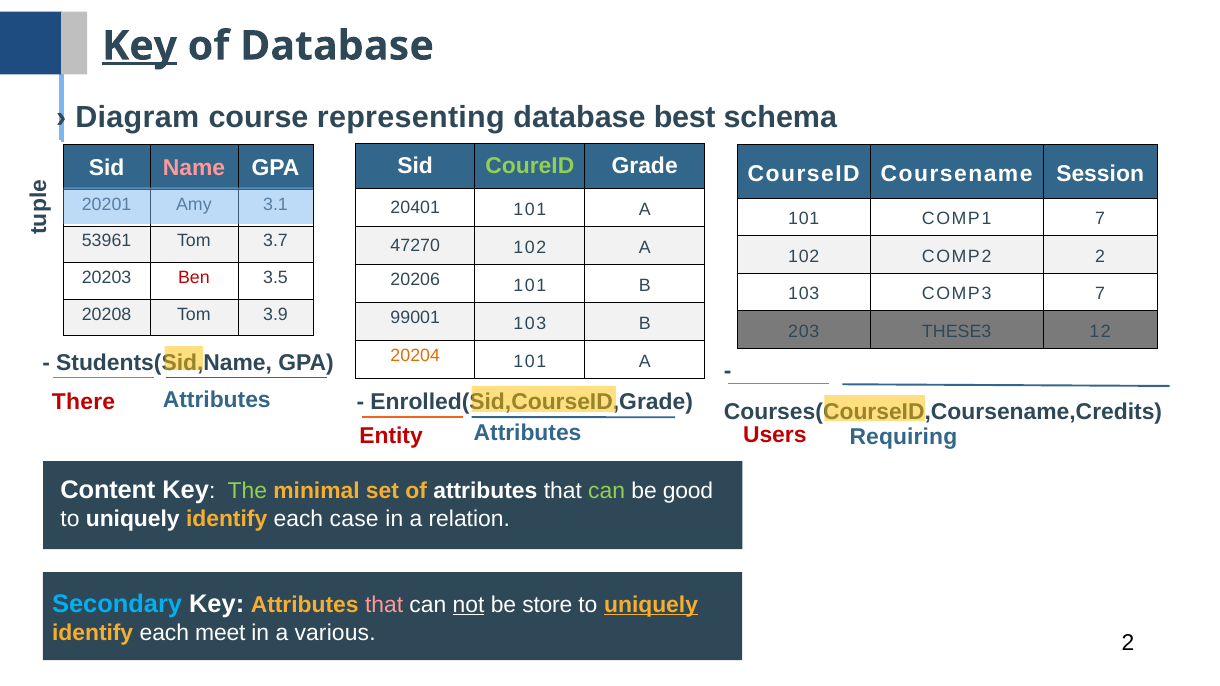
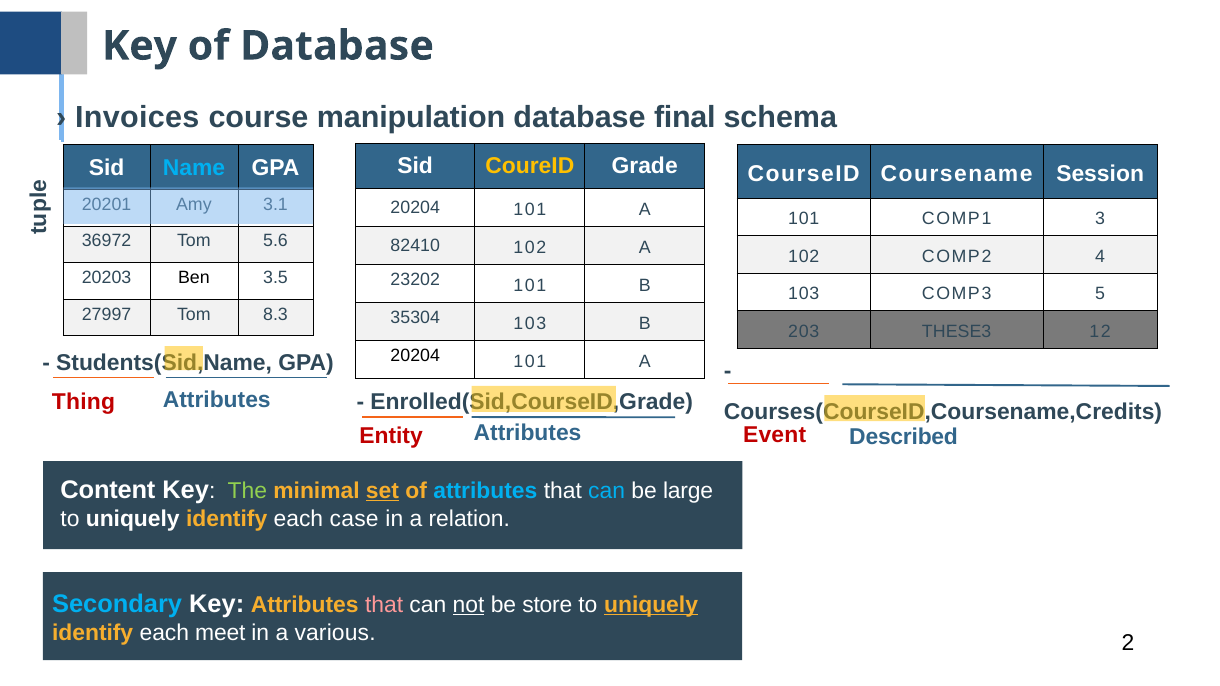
Key at (140, 46) underline: present -> none
Diagram: Diagram -> Invoices
representing: representing -> manipulation
best: best -> final
CoureID colour: light green -> yellow
Name colour: pink -> light blue
20401 at (415, 208): 20401 -> 20204
COMP1 7: 7 -> 3
53961: 53961 -> 36972
3.7: 3.7 -> 5.6
47270: 47270 -> 82410
COMP2 2: 2 -> 4
Ben colour: red -> black
20206: 20206 -> 23202
COMP3 7: 7 -> 5
20208: 20208 -> 27997
3.9: 3.9 -> 8.3
99001: 99001 -> 35304
20204 at (415, 355) colour: orange -> black
There: There -> Thing
Requiring: Requiring -> Described
Users: Users -> Event
set underline: none -> present
attributes at (485, 491) colour: white -> light blue
can at (607, 491) colour: light green -> light blue
good: good -> large
